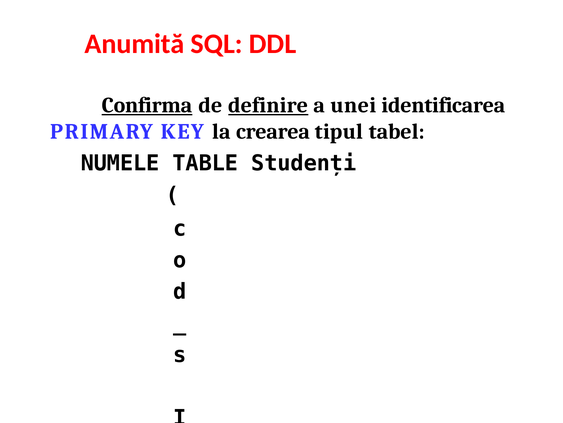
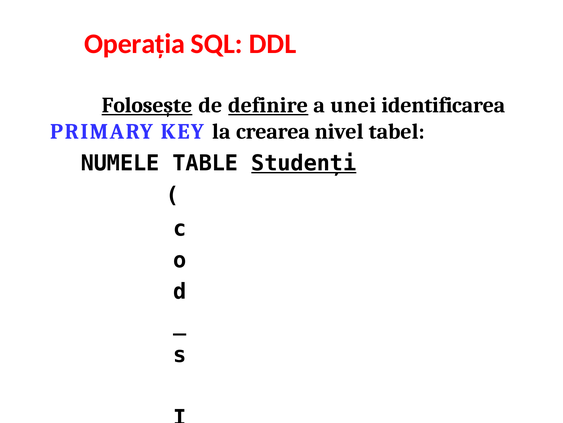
Anumită: Anumită -> Operația
Confirma: Confirma -> Folosește
tipul: tipul -> nivel
Studenți underline: none -> present
